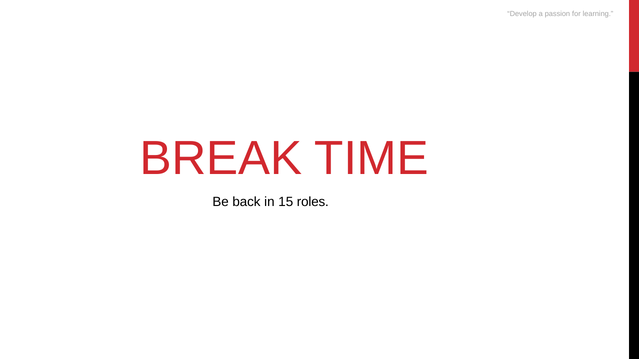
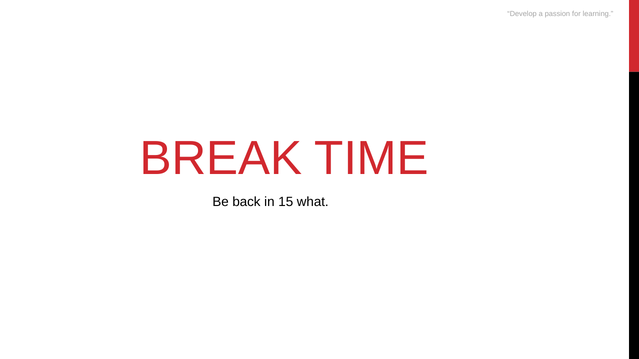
roles: roles -> what
